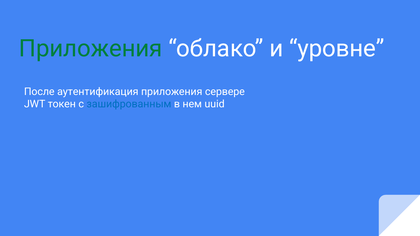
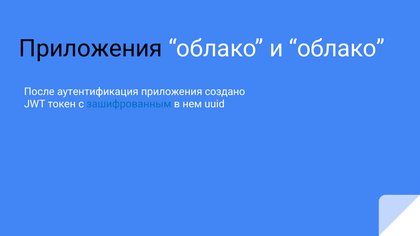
Приложения at (91, 49) colour: green -> black
и уровне: уровне -> облако
сервере: сервере -> создано
